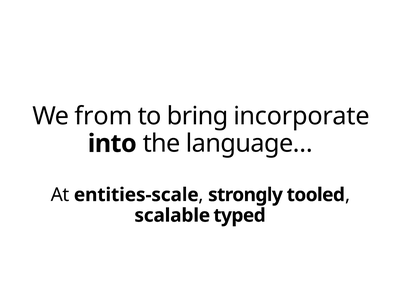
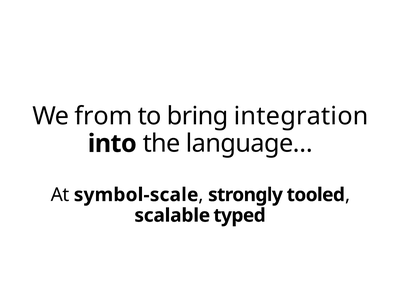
incorporate: incorporate -> integration
entities-scale: entities-scale -> symbol-scale
